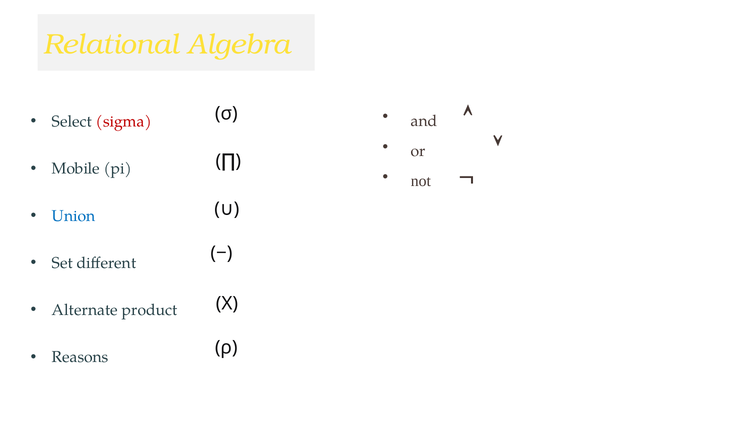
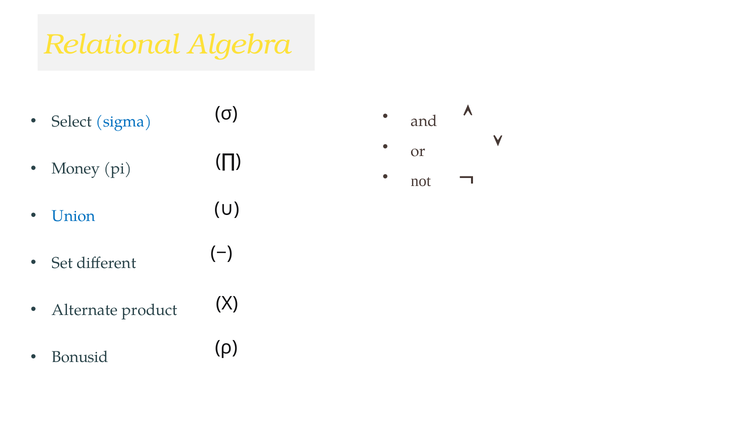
sigma colour: red -> blue
Mobile: Mobile -> Money
Reasons: Reasons -> Bonusid
